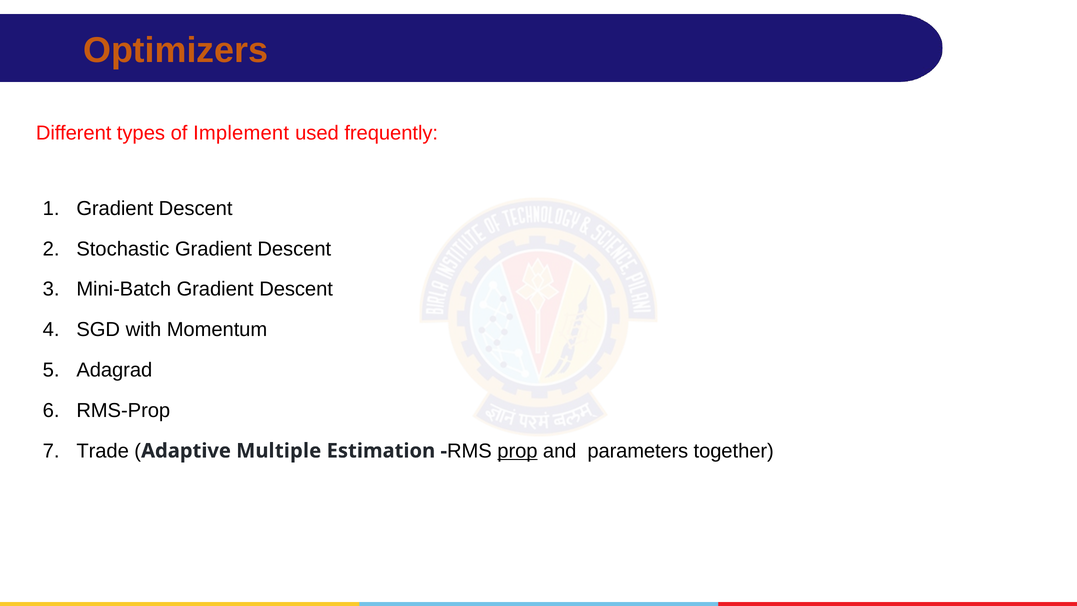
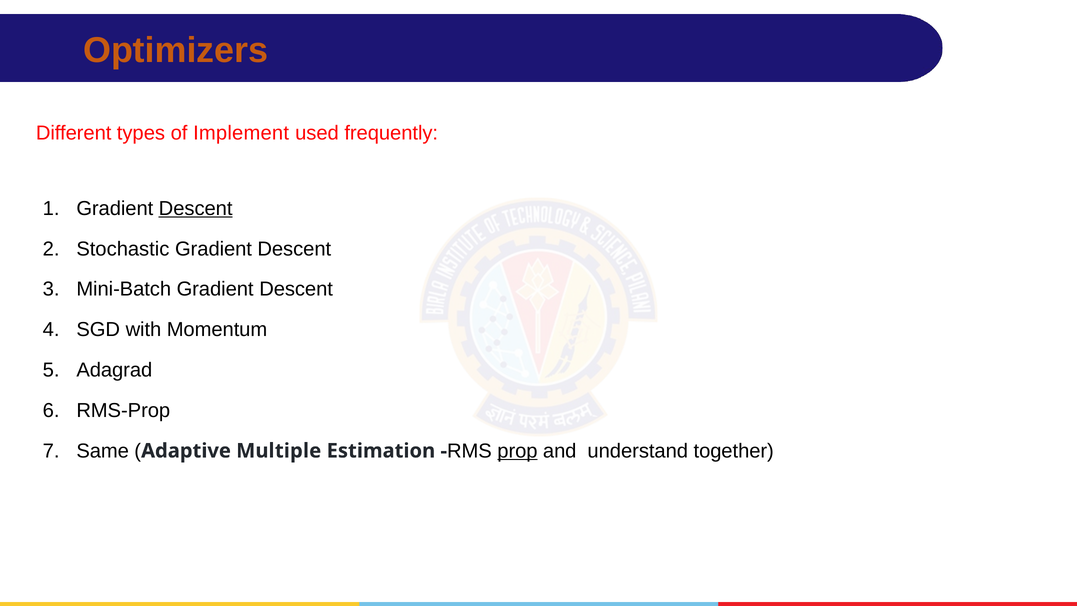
Descent at (196, 208) underline: none -> present
Trade: Trade -> Same
parameters: parameters -> understand
